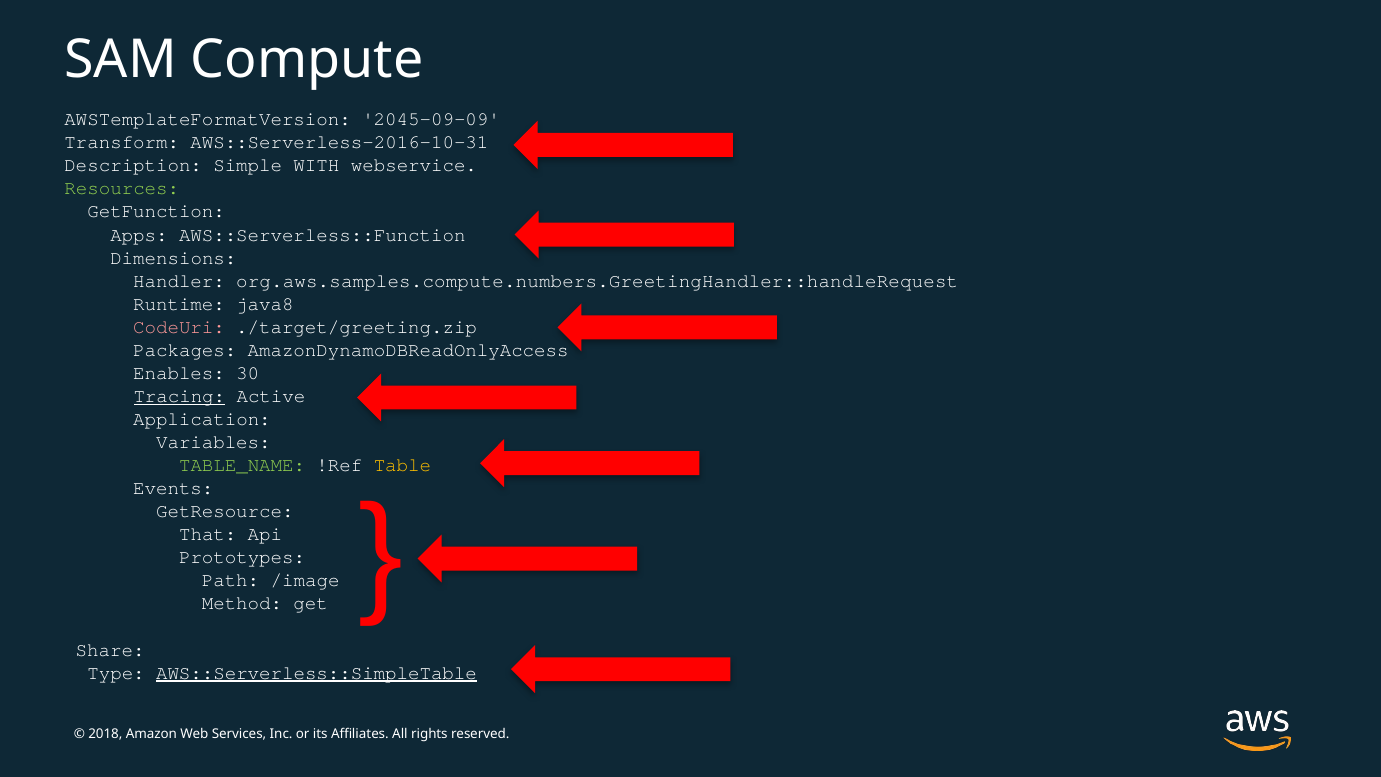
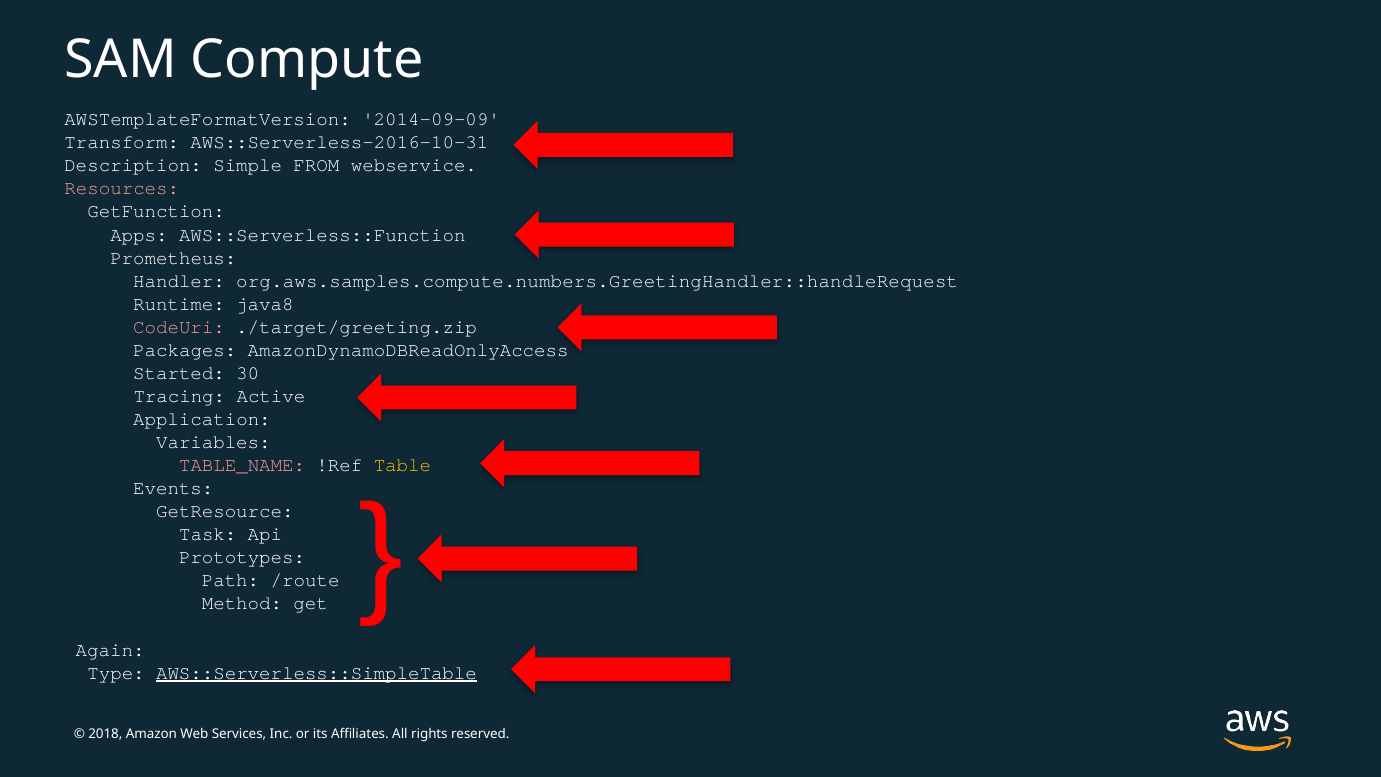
2045-09-09: 2045-09-09 -> 2014-09-09
WITH: WITH -> FROM
Resources colour: light green -> pink
Dimensions: Dimensions -> Prometheus
Enables: Enables -> Started
Tracing underline: present -> none
TABLE_NAME colour: light green -> pink
That: That -> Task
/image: /image -> /route
Share: Share -> Again
